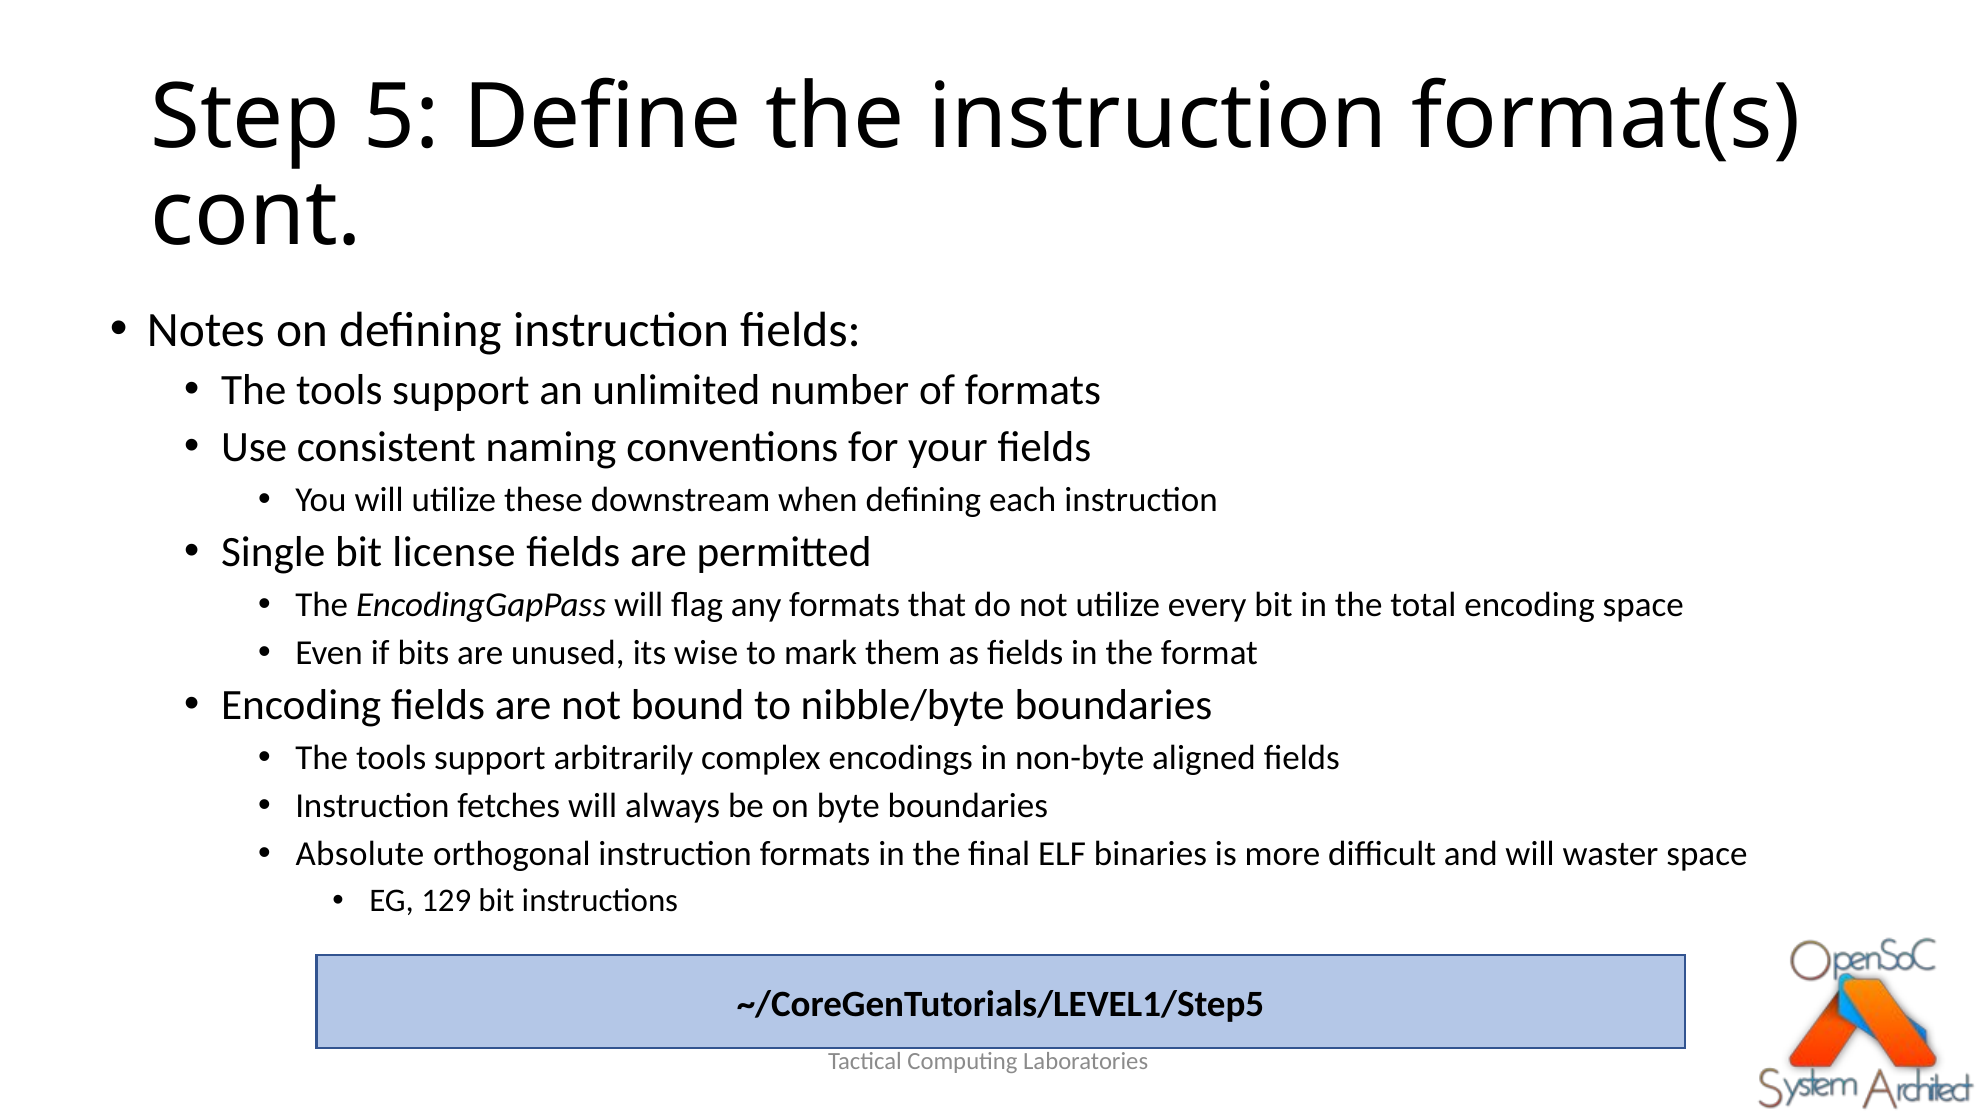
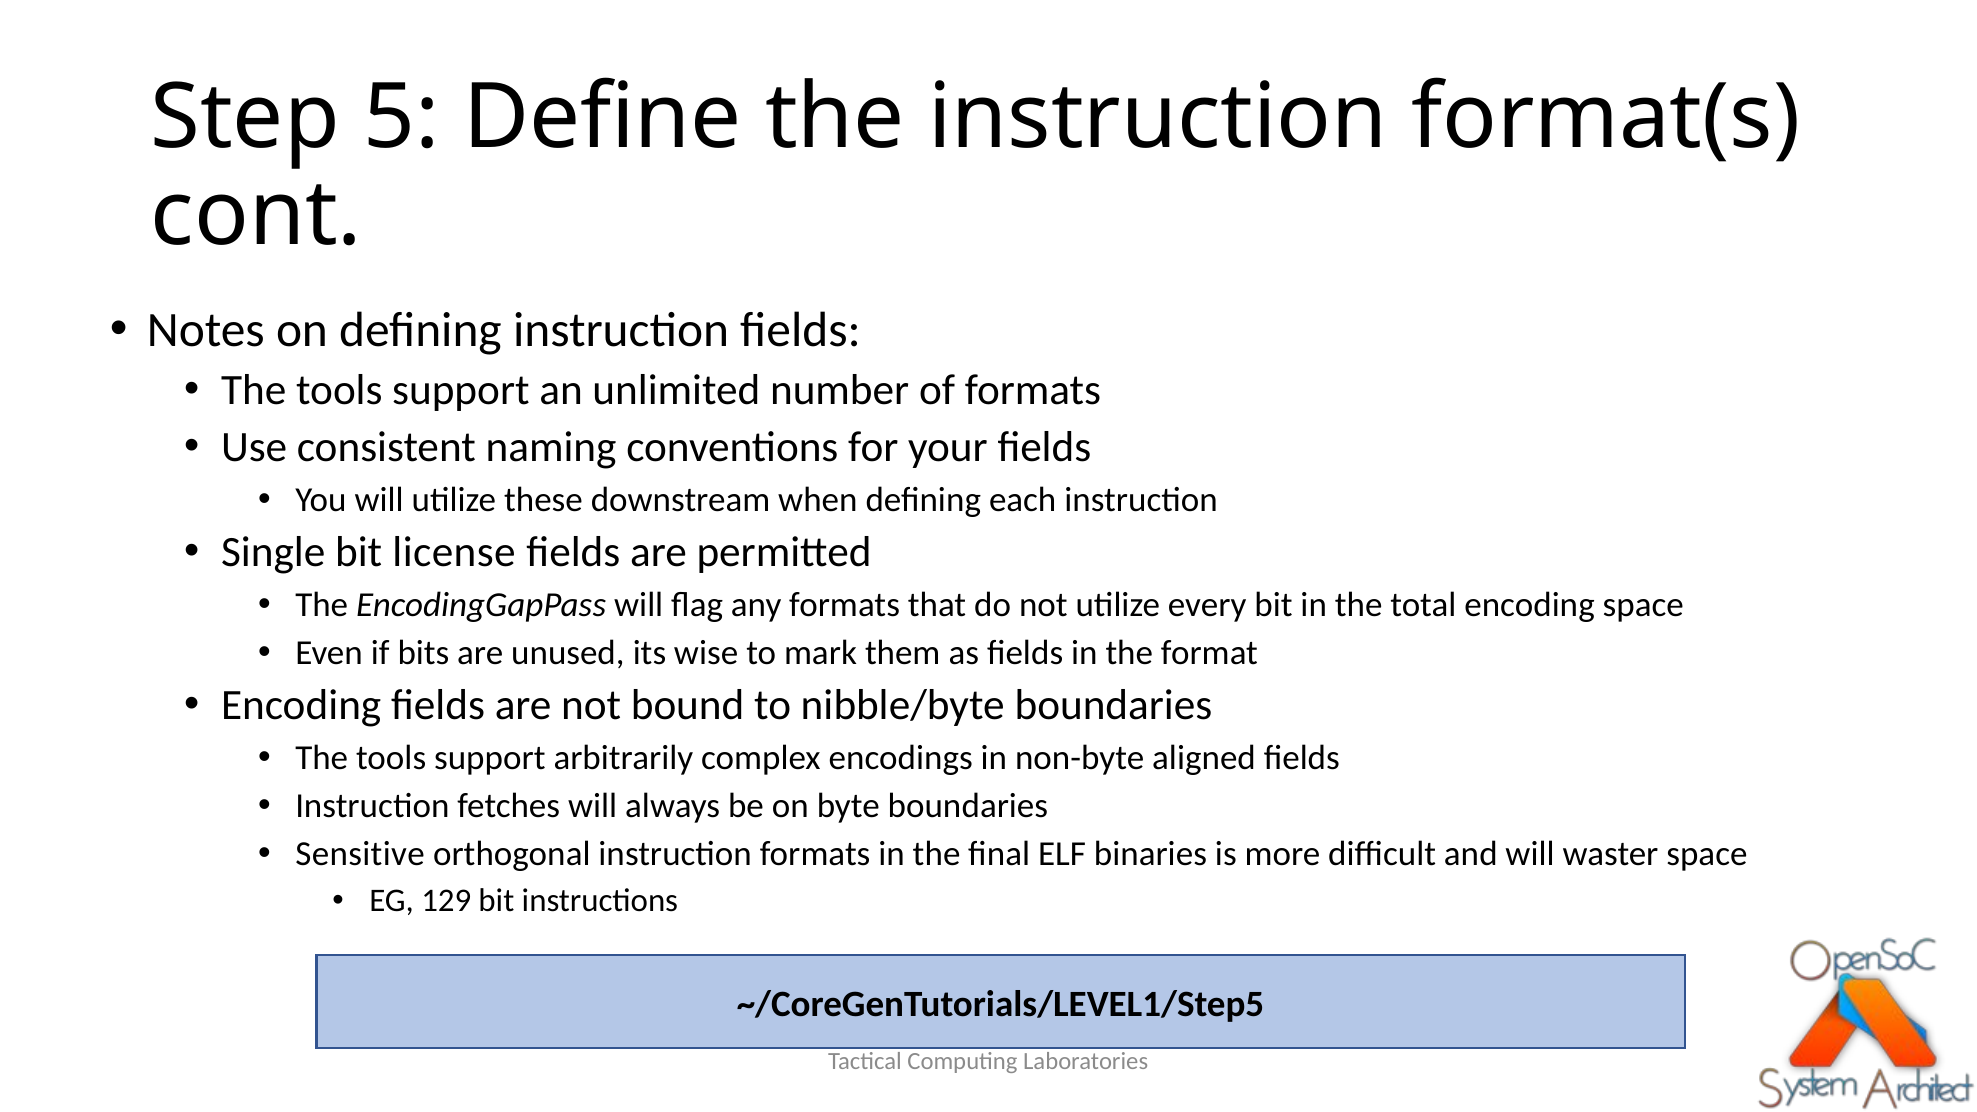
Absolute: Absolute -> Sensitive
